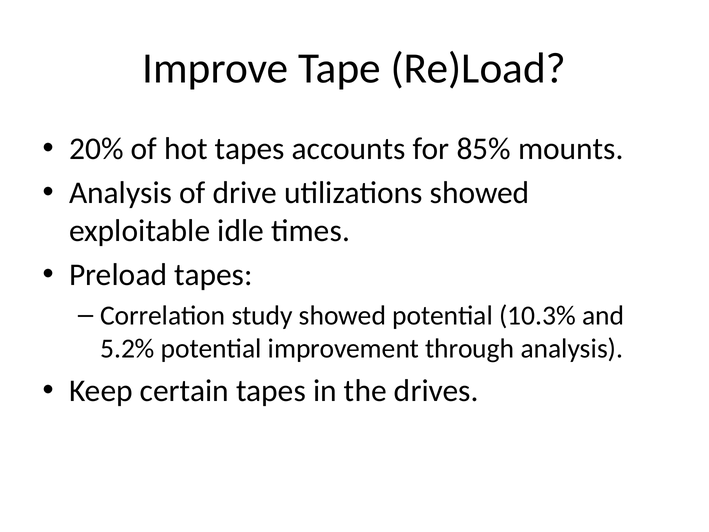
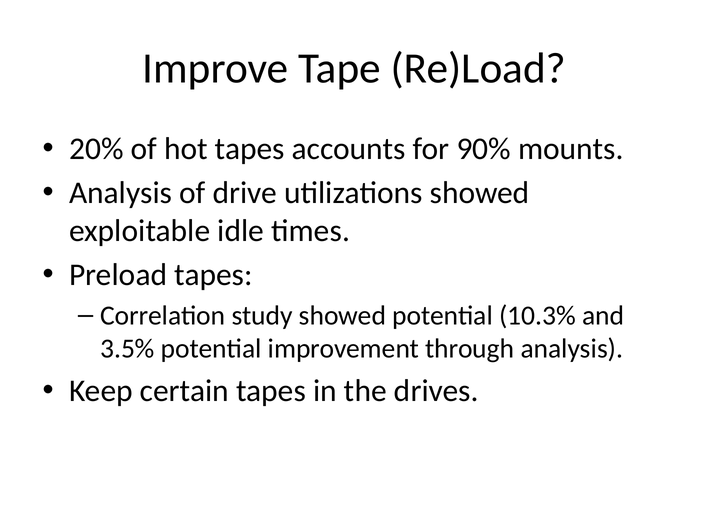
85%: 85% -> 90%
5.2%: 5.2% -> 3.5%
